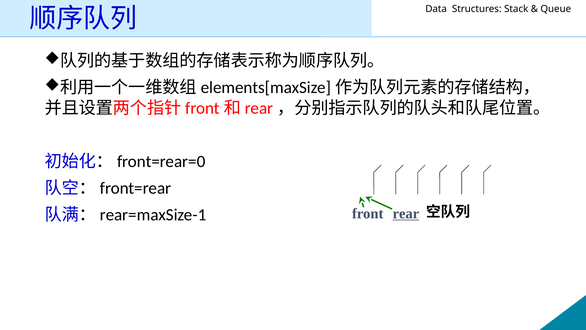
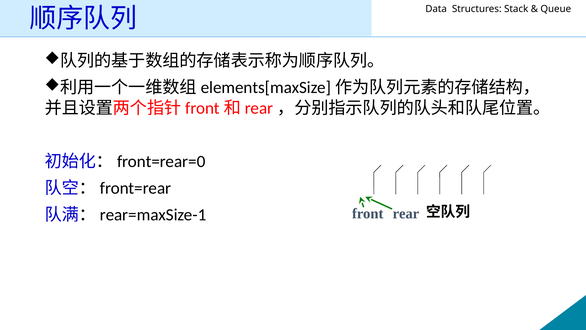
rear underline: present -> none
